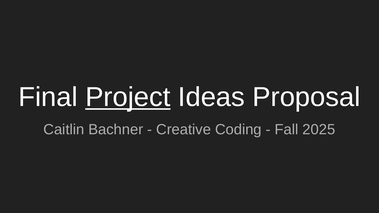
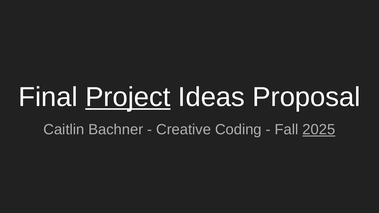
2025 underline: none -> present
